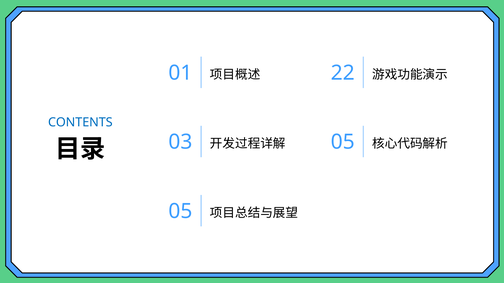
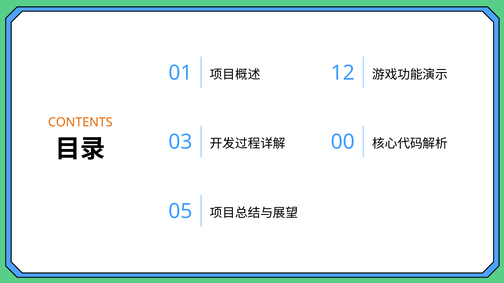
22: 22 -> 12
CONTENTS colour: blue -> orange
05 at (343, 142): 05 -> 00
